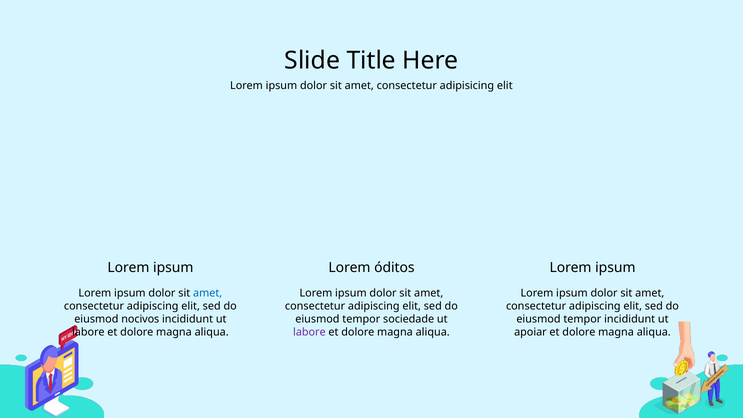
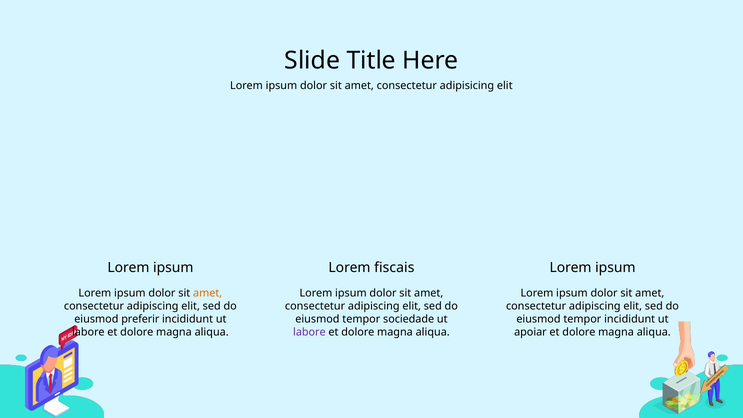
óditos: óditos -> fiscais
amet at (208, 293) colour: blue -> orange
nocivos: nocivos -> preferir
